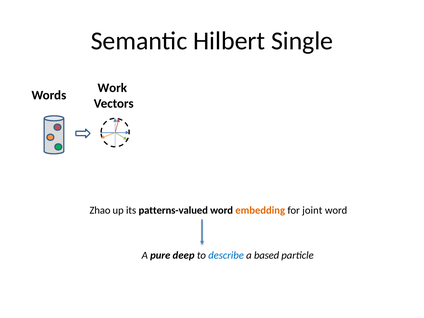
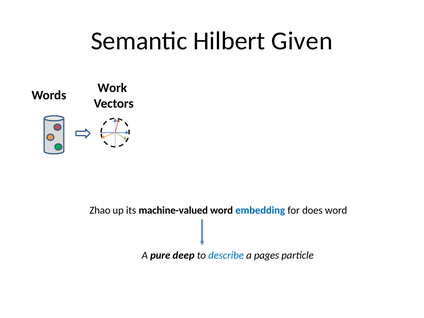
Single: Single -> Given
patterns-valued: patterns-valued -> machine-valued
embedding colour: orange -> blue
joint: joint -> does
based: based -> pages
